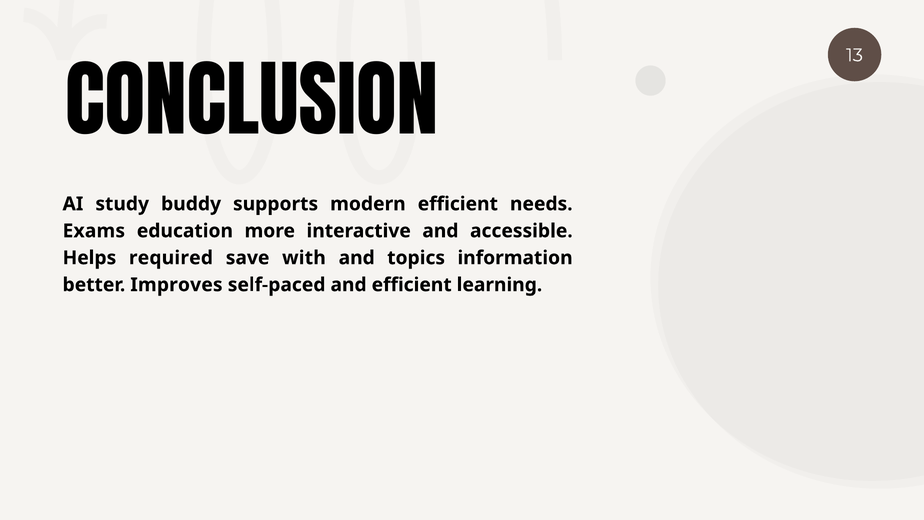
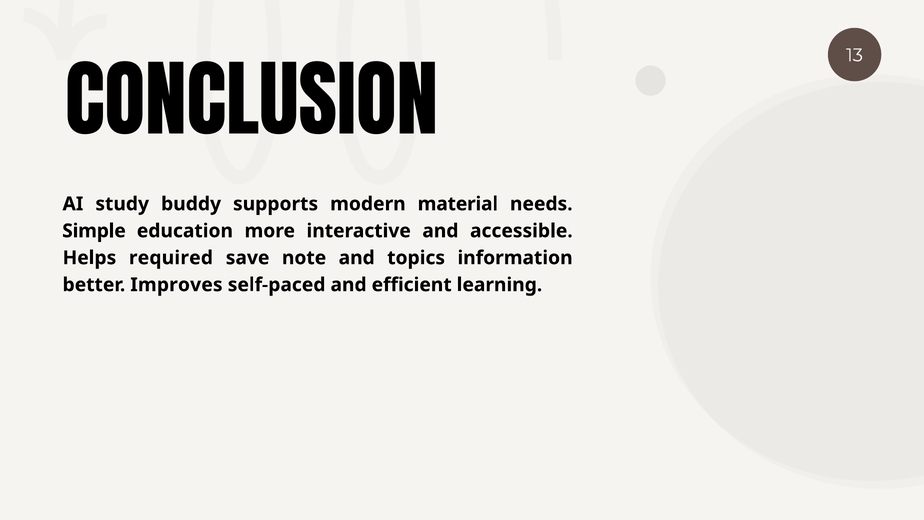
modern efficient: efficient -> material
Exams: Exams -> Simple
with: with -> note
